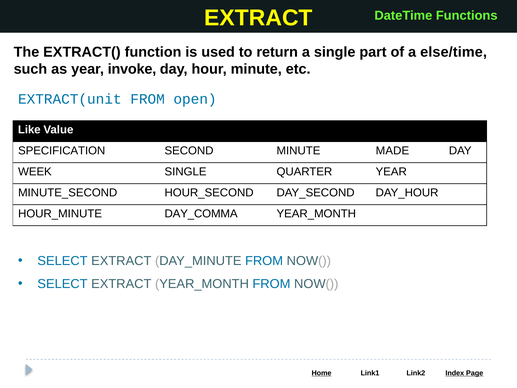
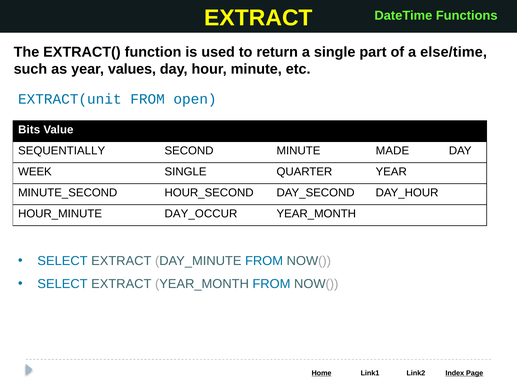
invoke: invoke -> values
Like: Like -> Bits
SPECIFICATION: SPECIFICATION -> SEQUENTIALLY
DAY_COMMA: DAY_COMMA -> DAY_OCCUR
